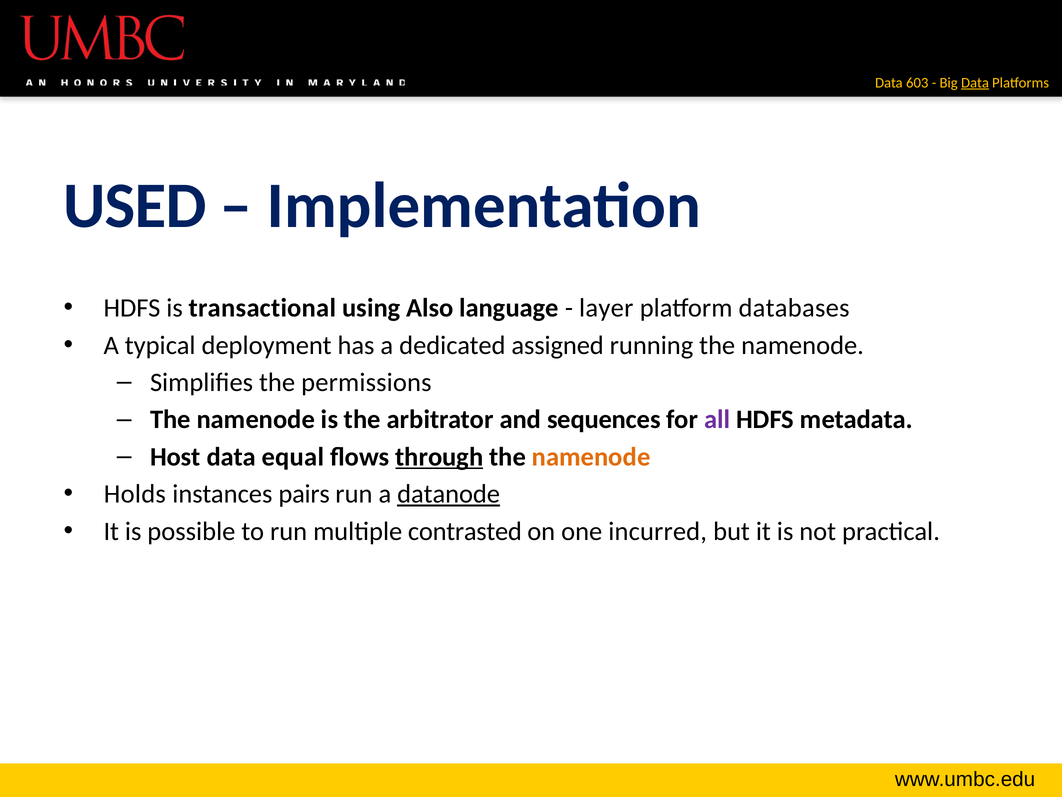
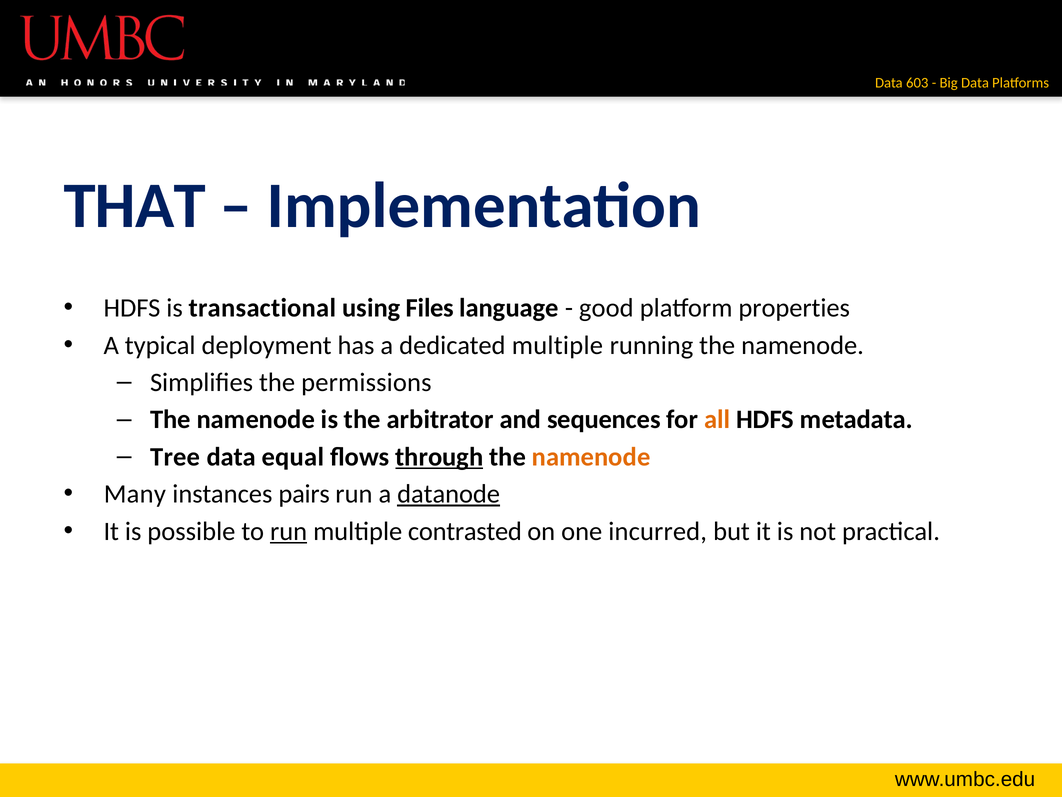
Data at (975, 83) underline: present -> none
USED: USED -> THAT
Also: Also -> Files
layer: layer -> good
databases: databases -> properties
dedicated assigned: assigned -> multiple
all colour: purple -> orange
Host: Host -> Tree
Holds: Holds -> Many
run at (289, 531) underline: none -> present
